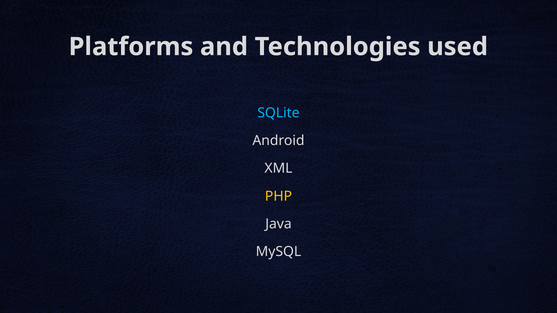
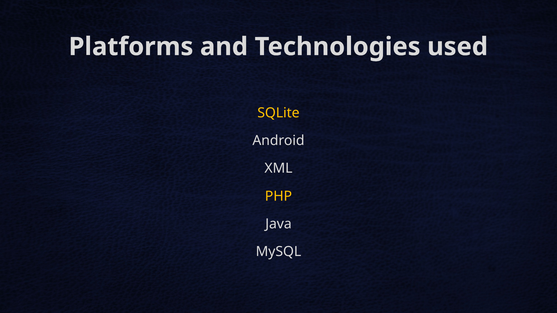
SQLite colour: light blue -> yellow
